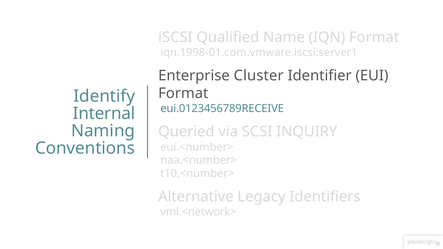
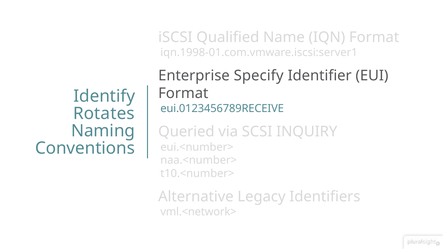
Cluster: Cluster -> Specify
Internal: Internal -> Rotates
